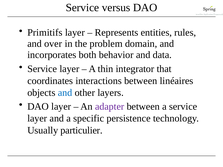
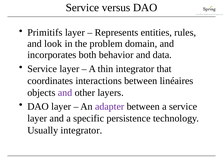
over: over -> look
and at (65, 93) colour: blue -> purple
Usually particulier: particulier -> integrator
